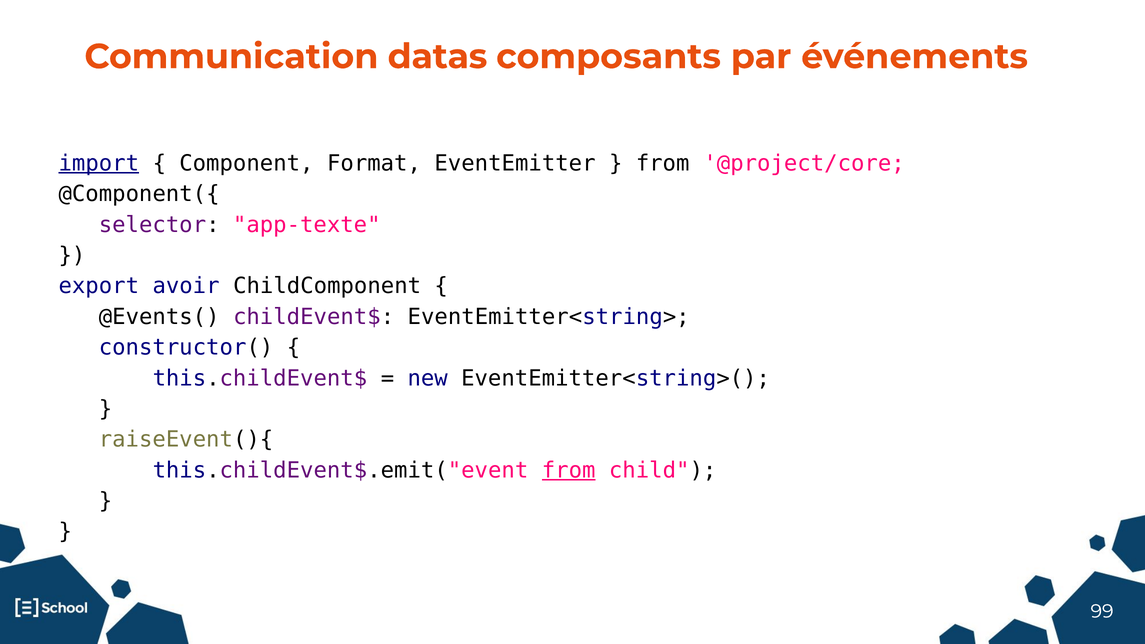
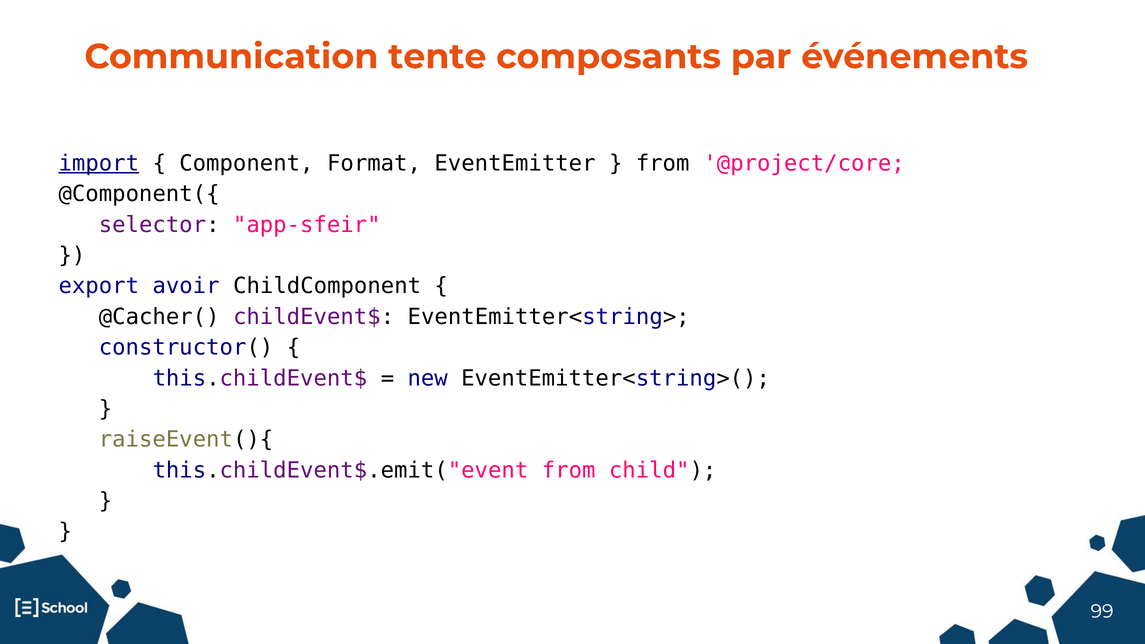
datas: datas -> tente
app-texte: app-texte -> app-sfeir
@Events(: @Events( -> @Cacher(
from at (569, 470) underline: present -> none
